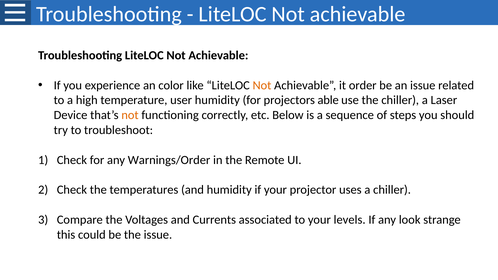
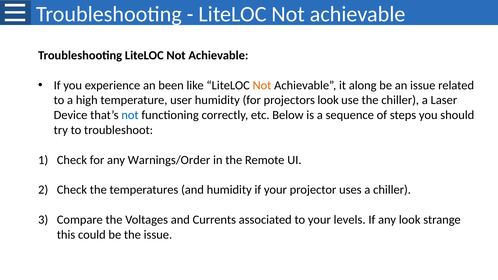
color: color -> been
order: order -> along
projectors able: able -> look
not at (130, 115) colour: orange -> blue
